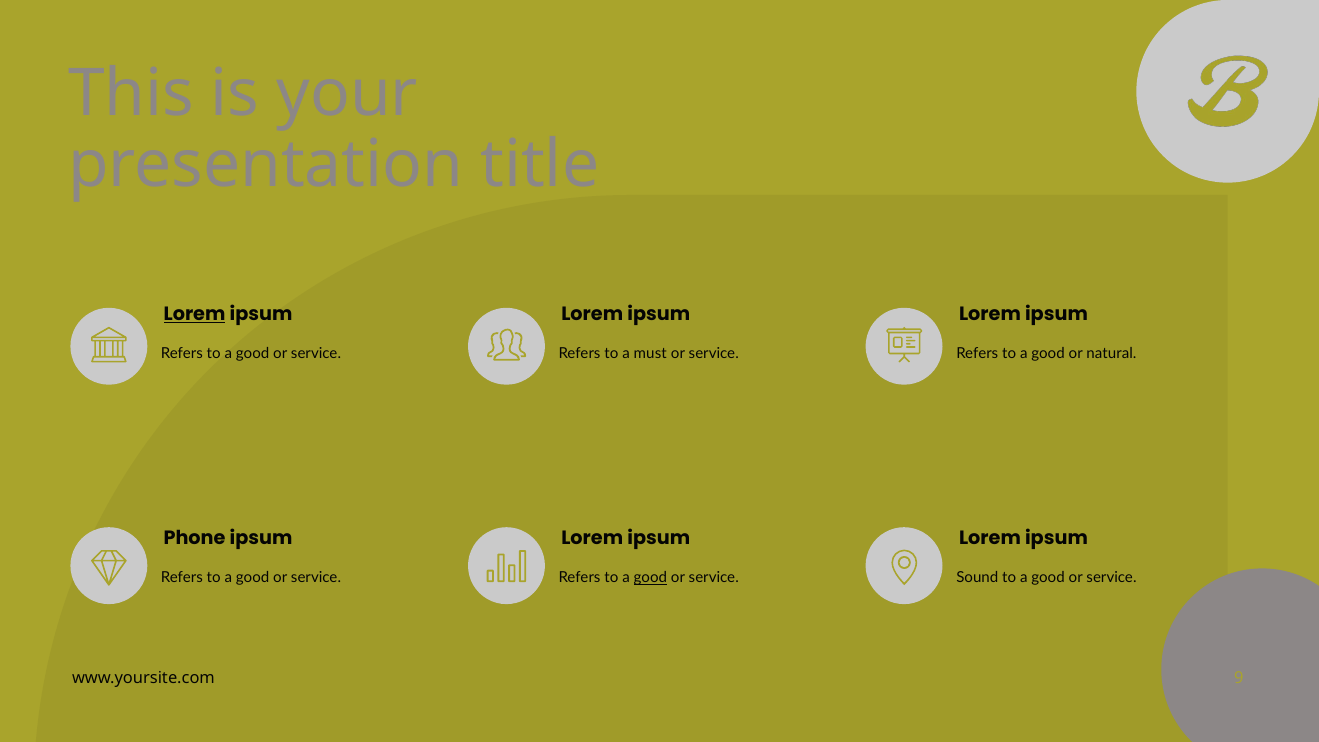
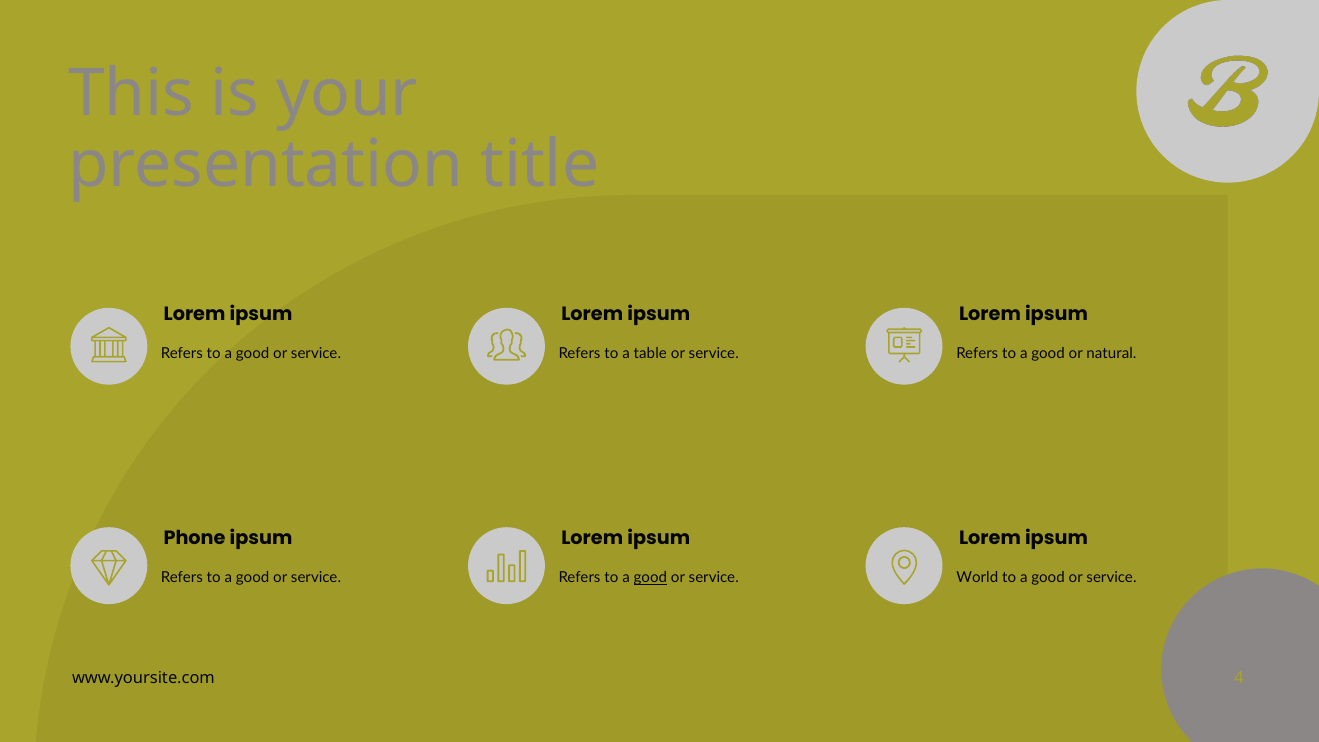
Lorem at (195, 314) underline: present -> none
must: must -> table
Sound: Sound -> World
9: 9 -> 4
